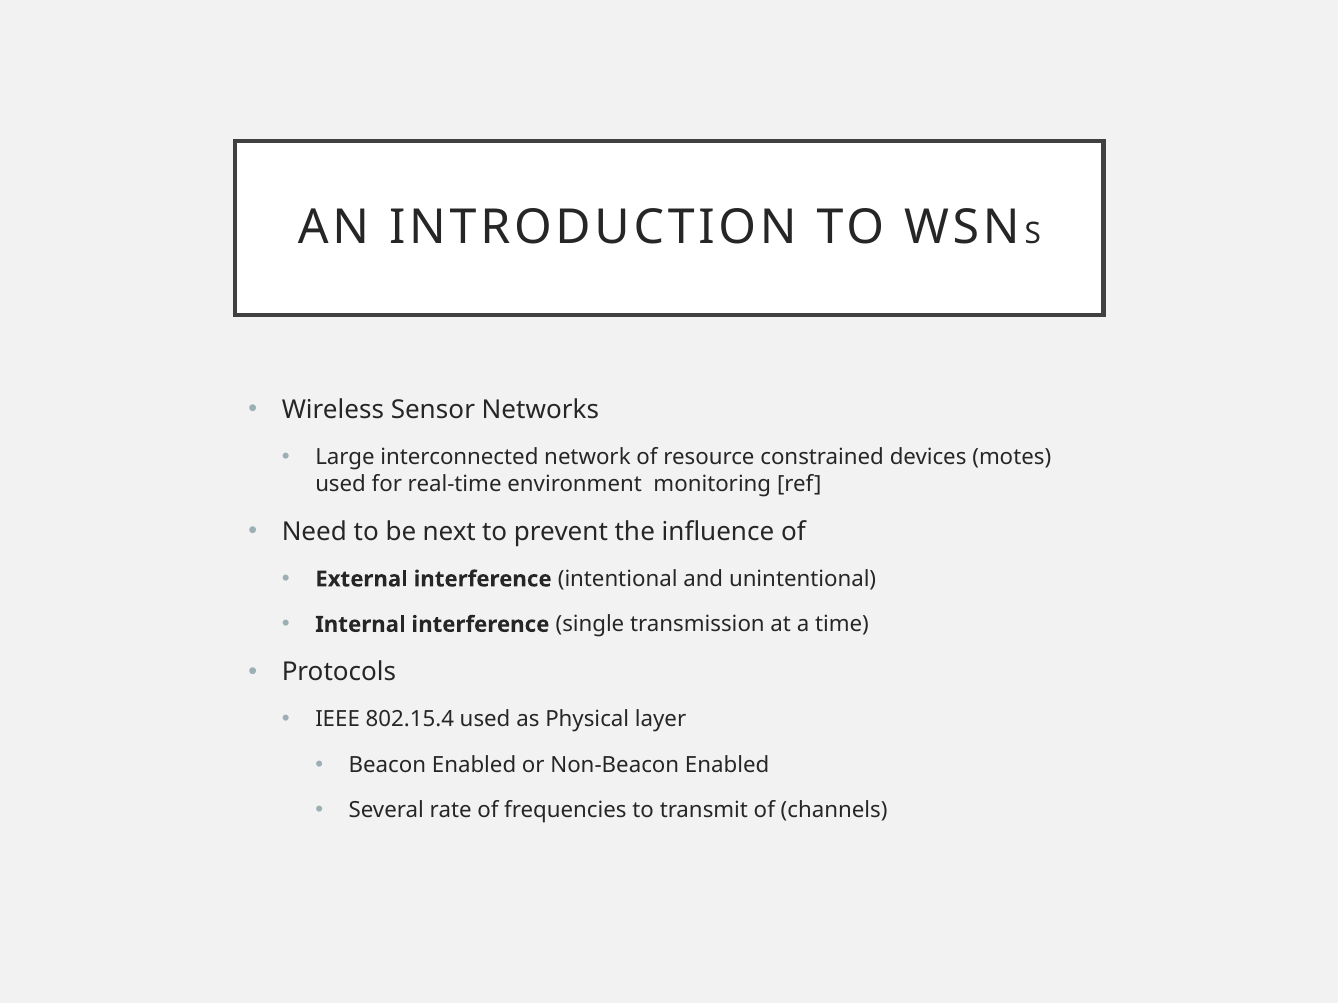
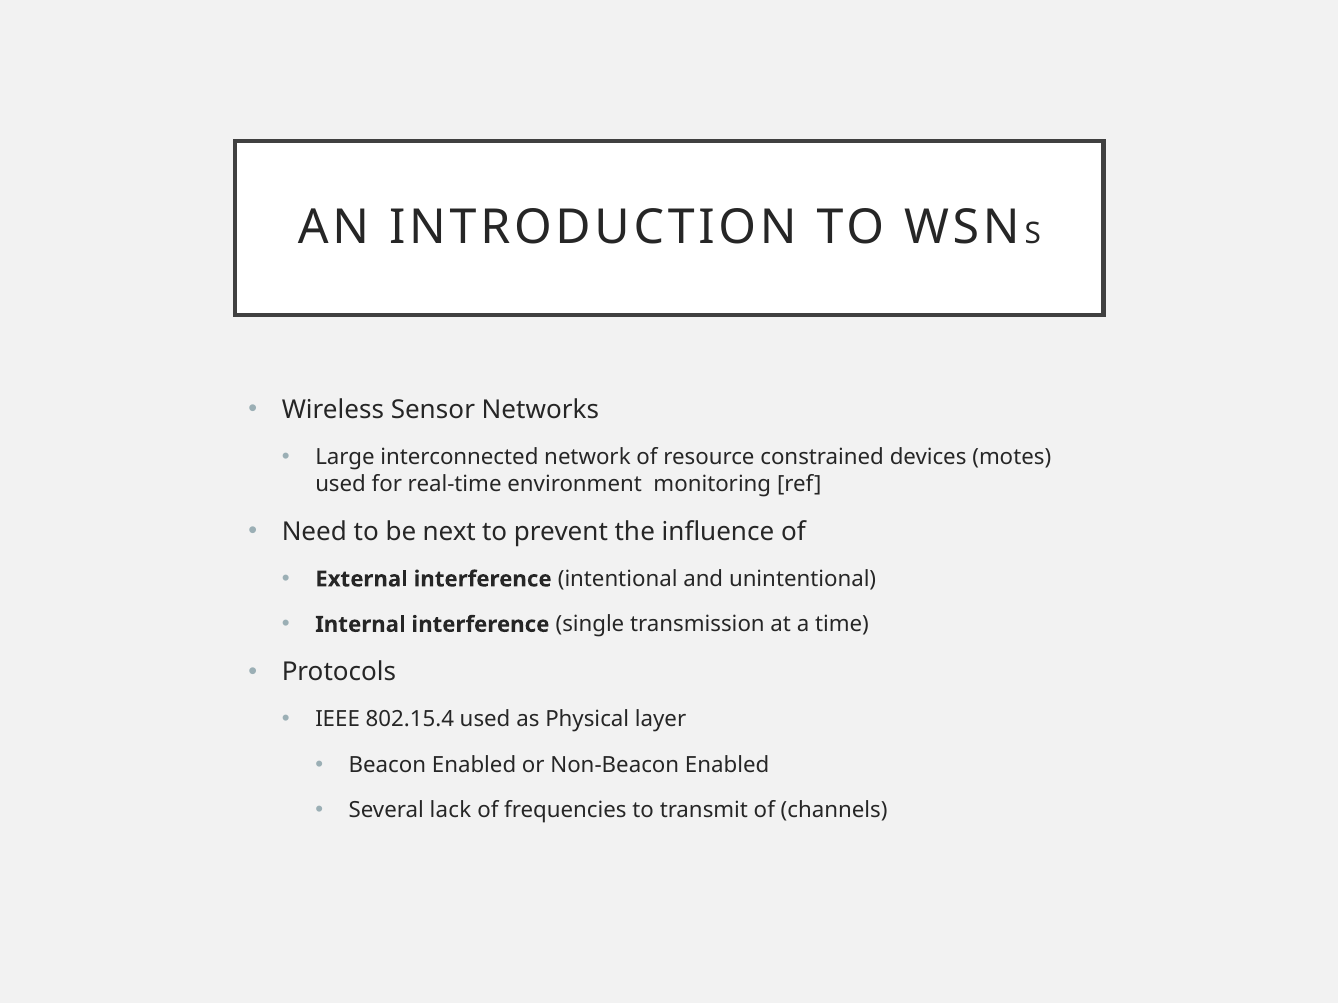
rate: rate -> lack
